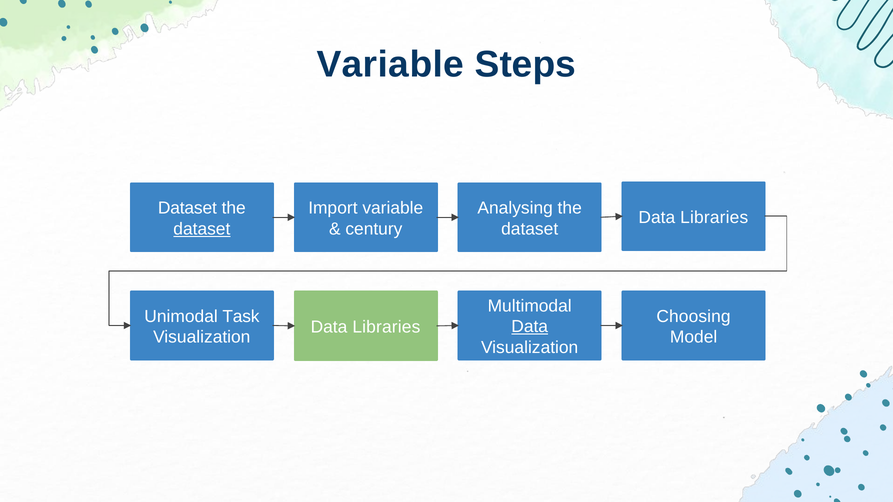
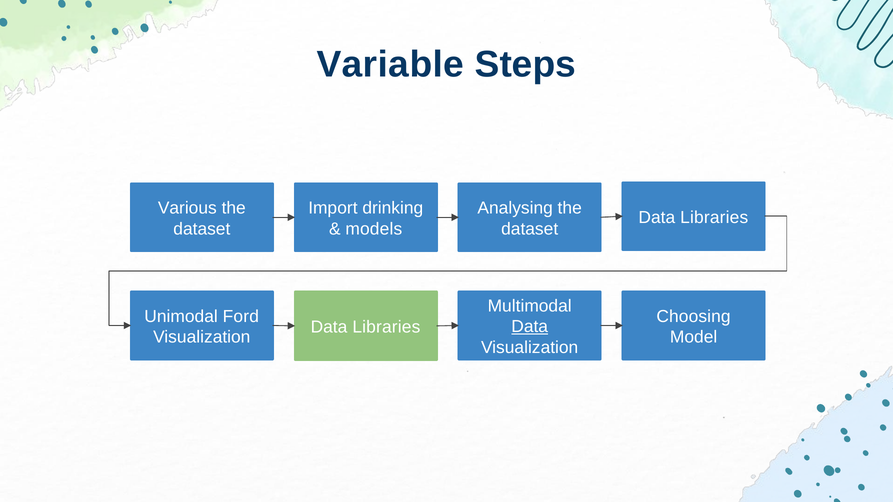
Dataset at (187, 208): Dataset -> Various
Import variable: variable -> drinking
dataset at (202, 229) underline: present -> none
century: century -> models
Task: Task -> Ford
